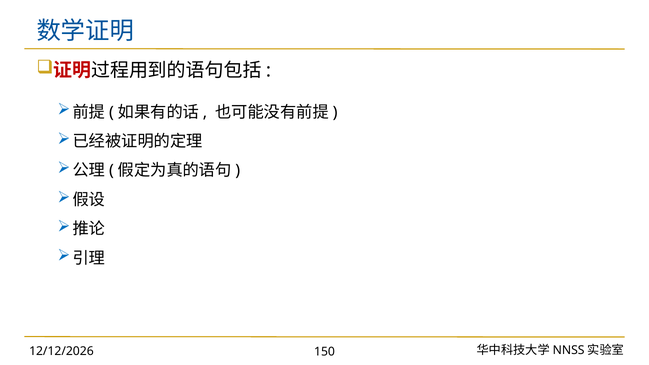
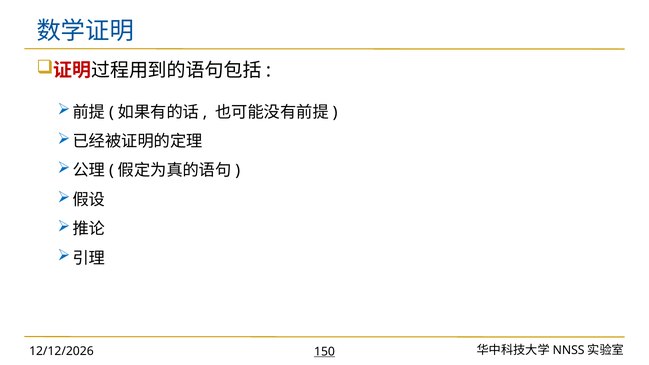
150 underline: none -> present
